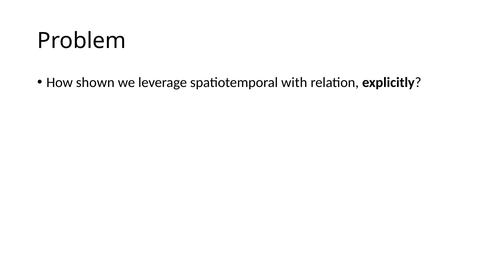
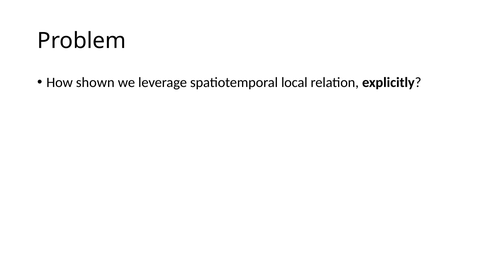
with: with -> local
